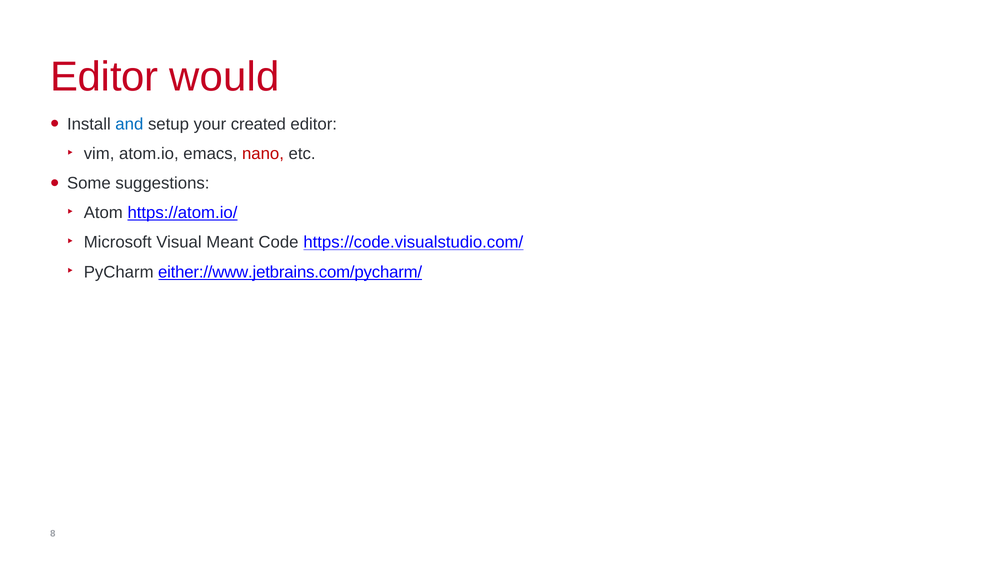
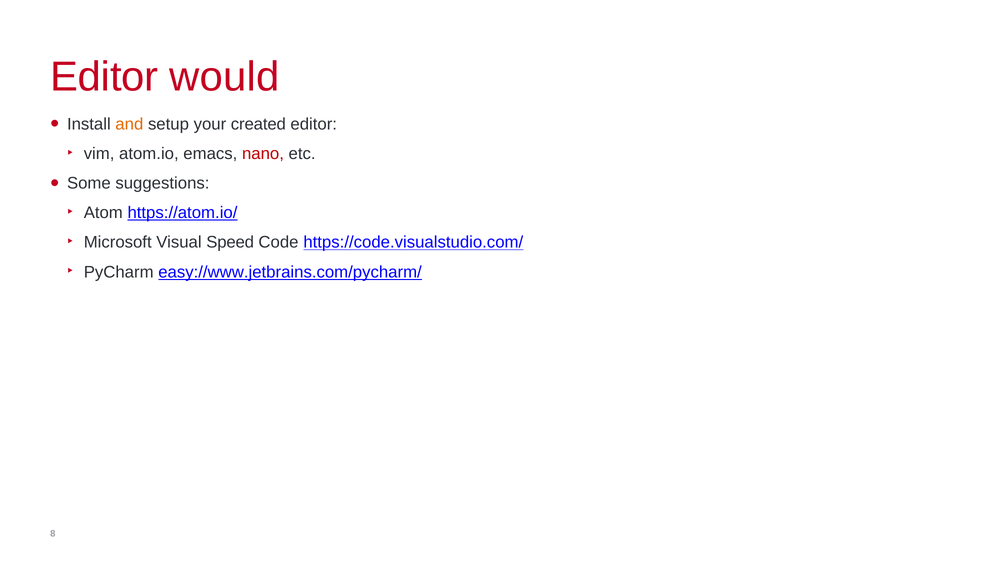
and colour: blue -> orange
Meant: Meant -> Speed
either://www.jetbrains.com/pycharm/: either://www.jetbrains.com/pycharm/ -> easy://www.jetbrains.com/pycharm/
